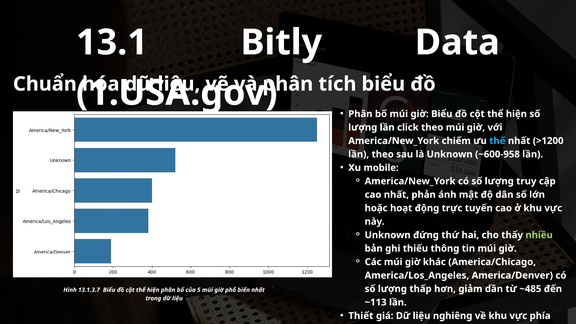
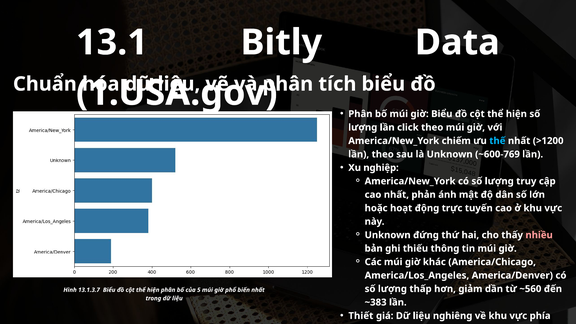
~600-958: ~600-958 -> ~600-769
mobile: mobile -> nghiệp
nhiều colour: light green -> pink
~485: ~485 -> ~560
~113: ~113 -> ~383
